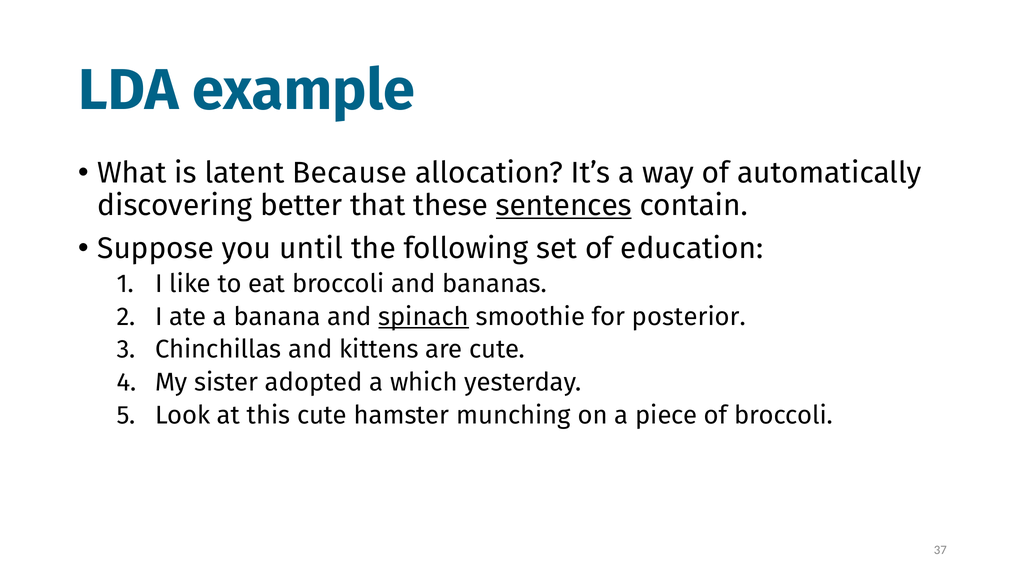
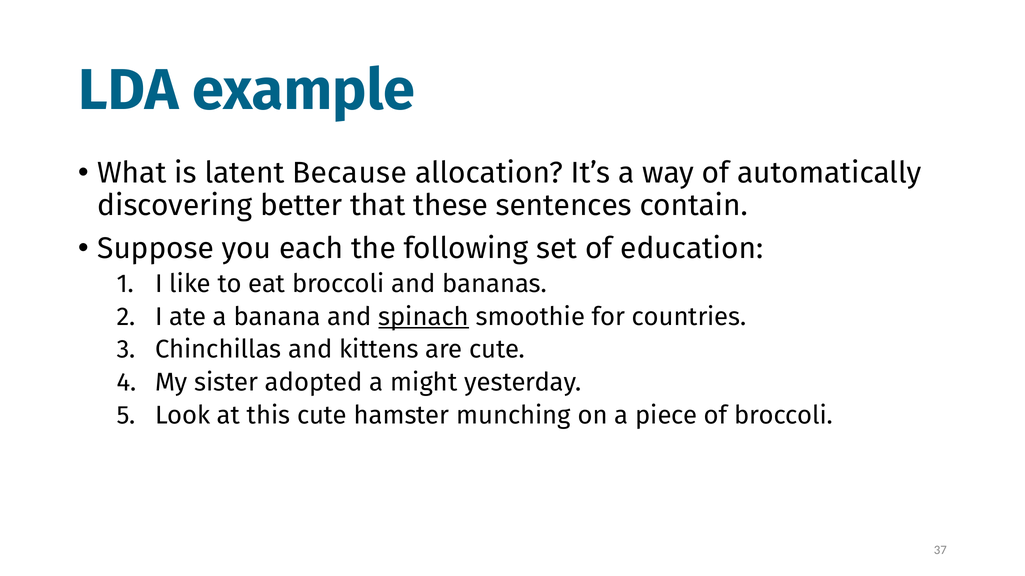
sentences underline: present -> none
until: until -> each
posterior: posterior -> countries
which: which -> might
